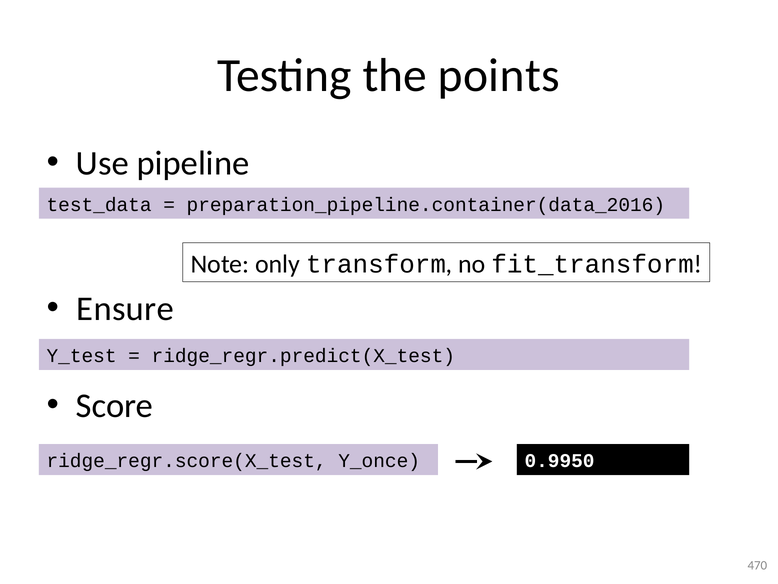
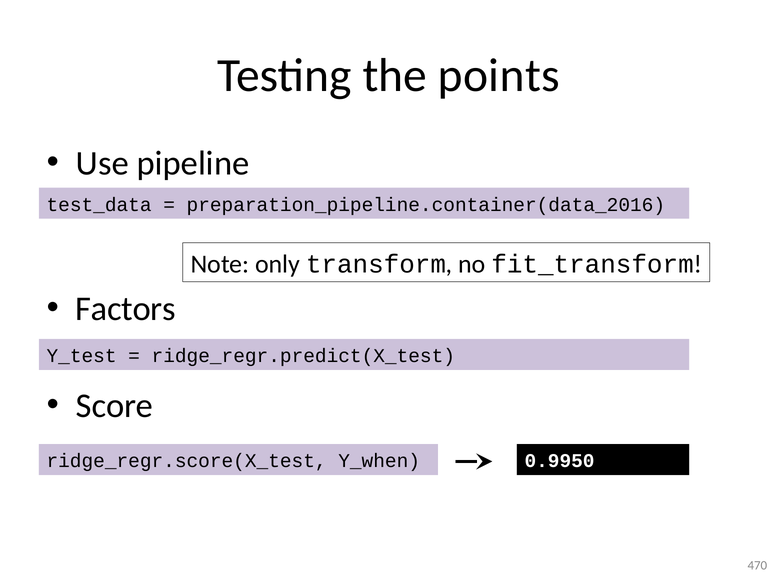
Ensure: Ensure -> Factors
Y_once: Y_once -> Y_when
